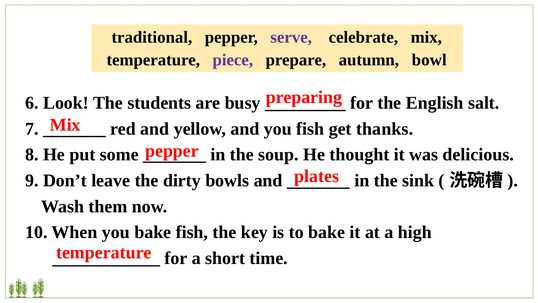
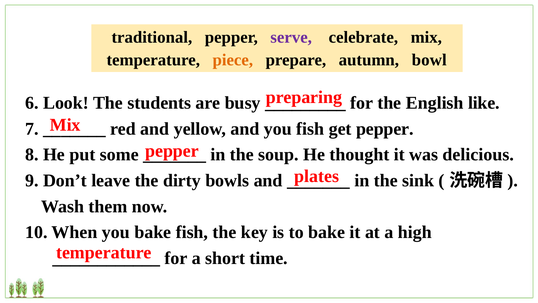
piece colour: purple -> orange
salt: salt -> like
get thanks: thanks -> pepper
